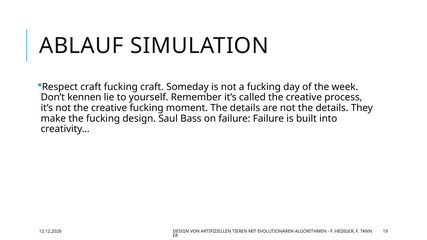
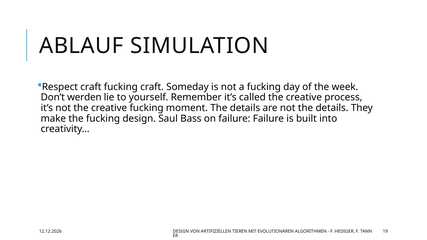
kennen: kennen -> werden
